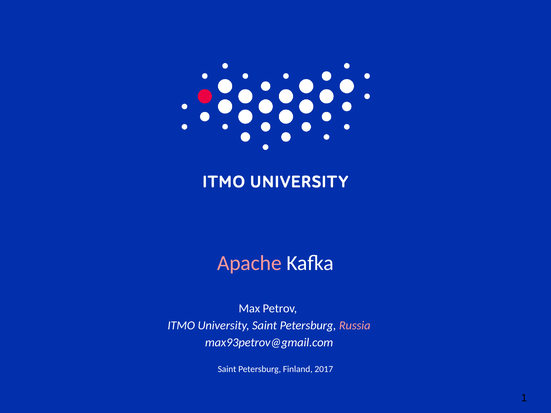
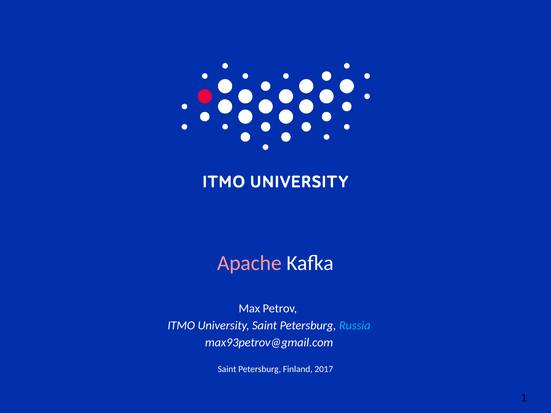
Russia colour: pink -> light blue
